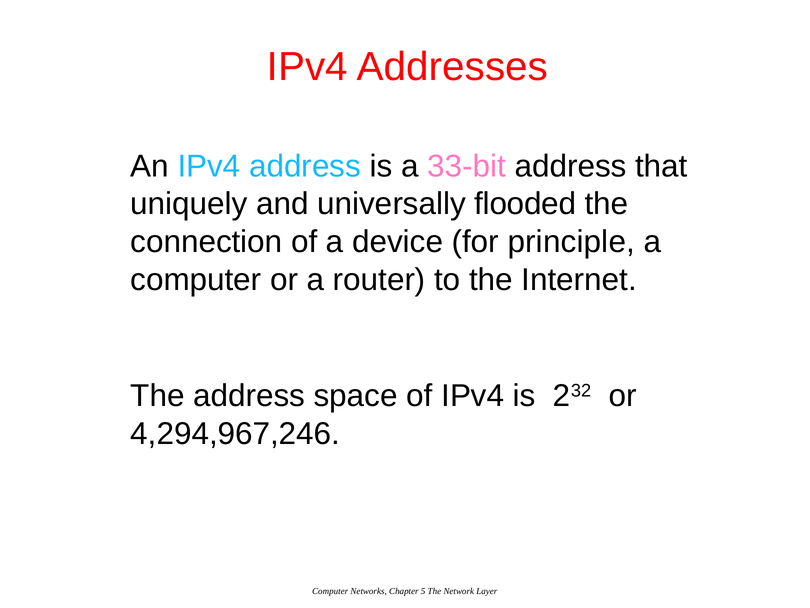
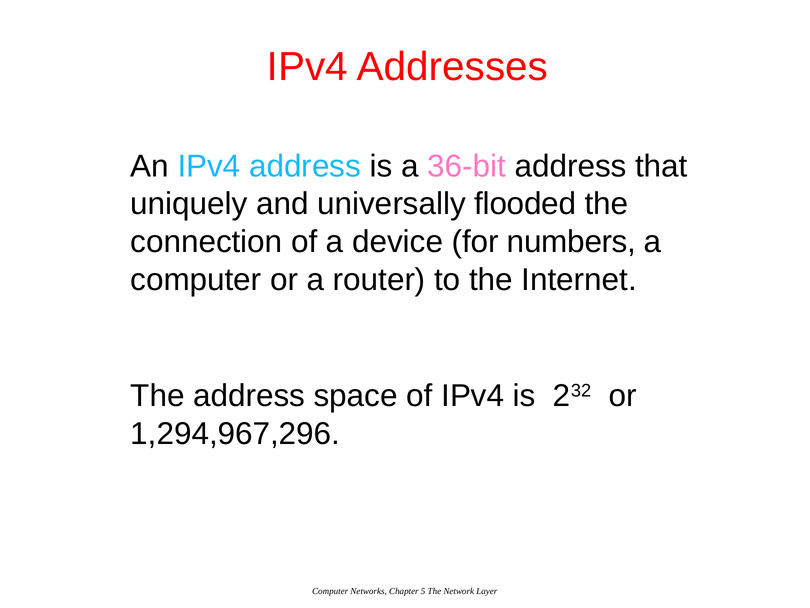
33-bit: 33-bit -> 36-bit
principle: principle -> numbers
4,294,967,246: 4,294,967,246 -> 1,294,967,296
